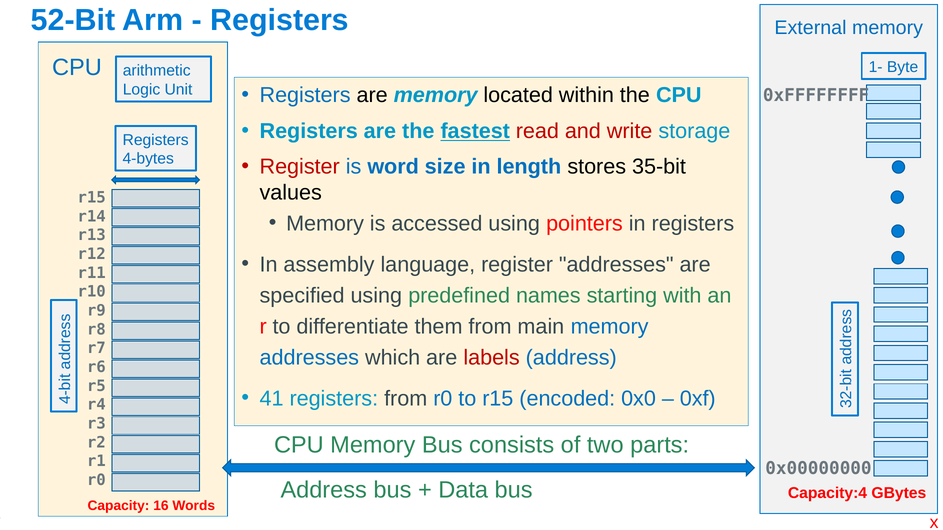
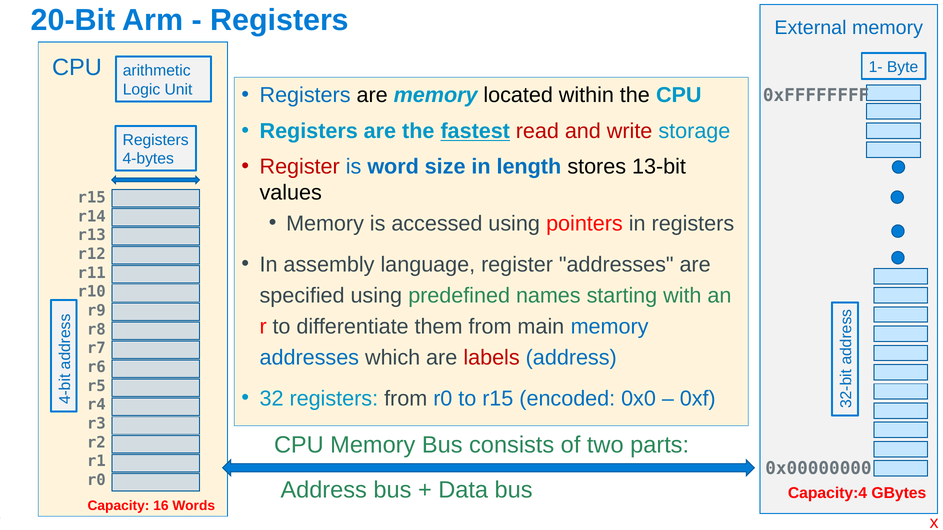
52-Bit: 52-Bit -> 20-Bit
35-bit: 35-bit -> 13-bit
41: 41 -> 32
